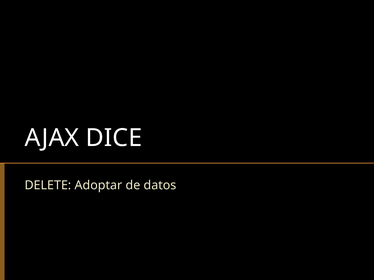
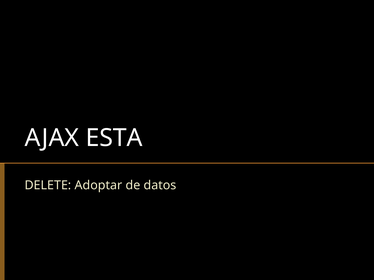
DICE: DICE -> ESTA
